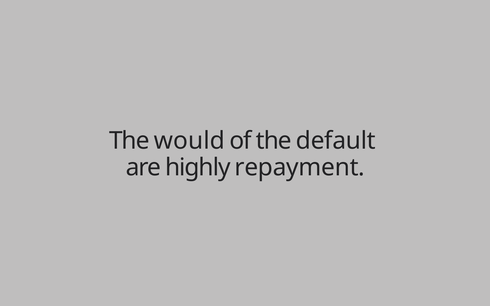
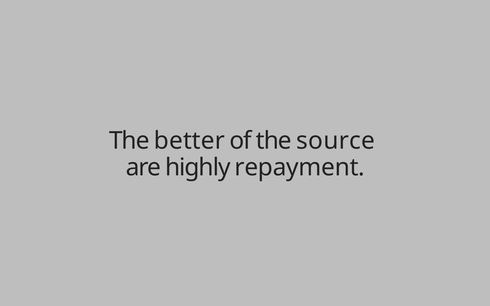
would: would -> better
default: default -> source
